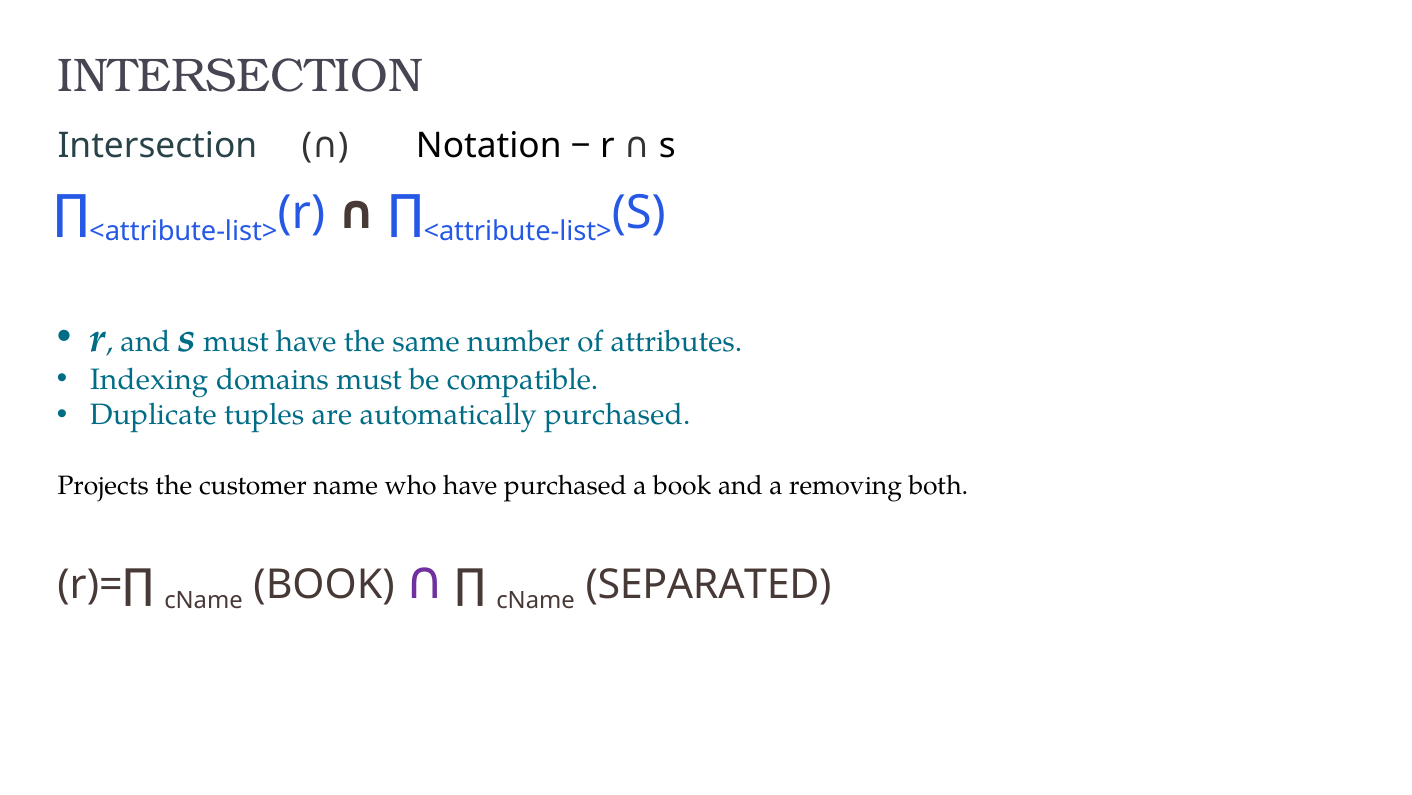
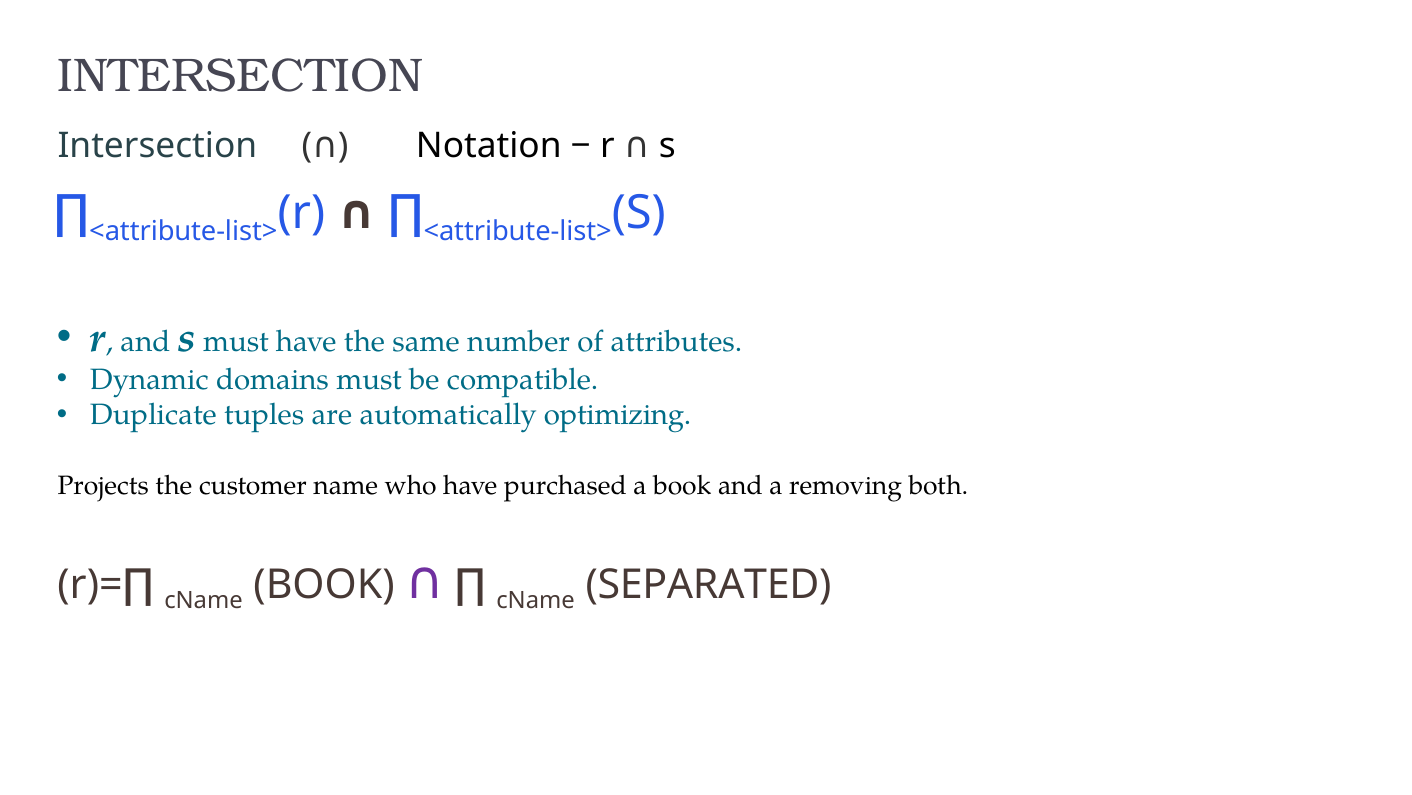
Indexing: Indexing -> Dynamic
automatically purchased: purchased -> optimizing
